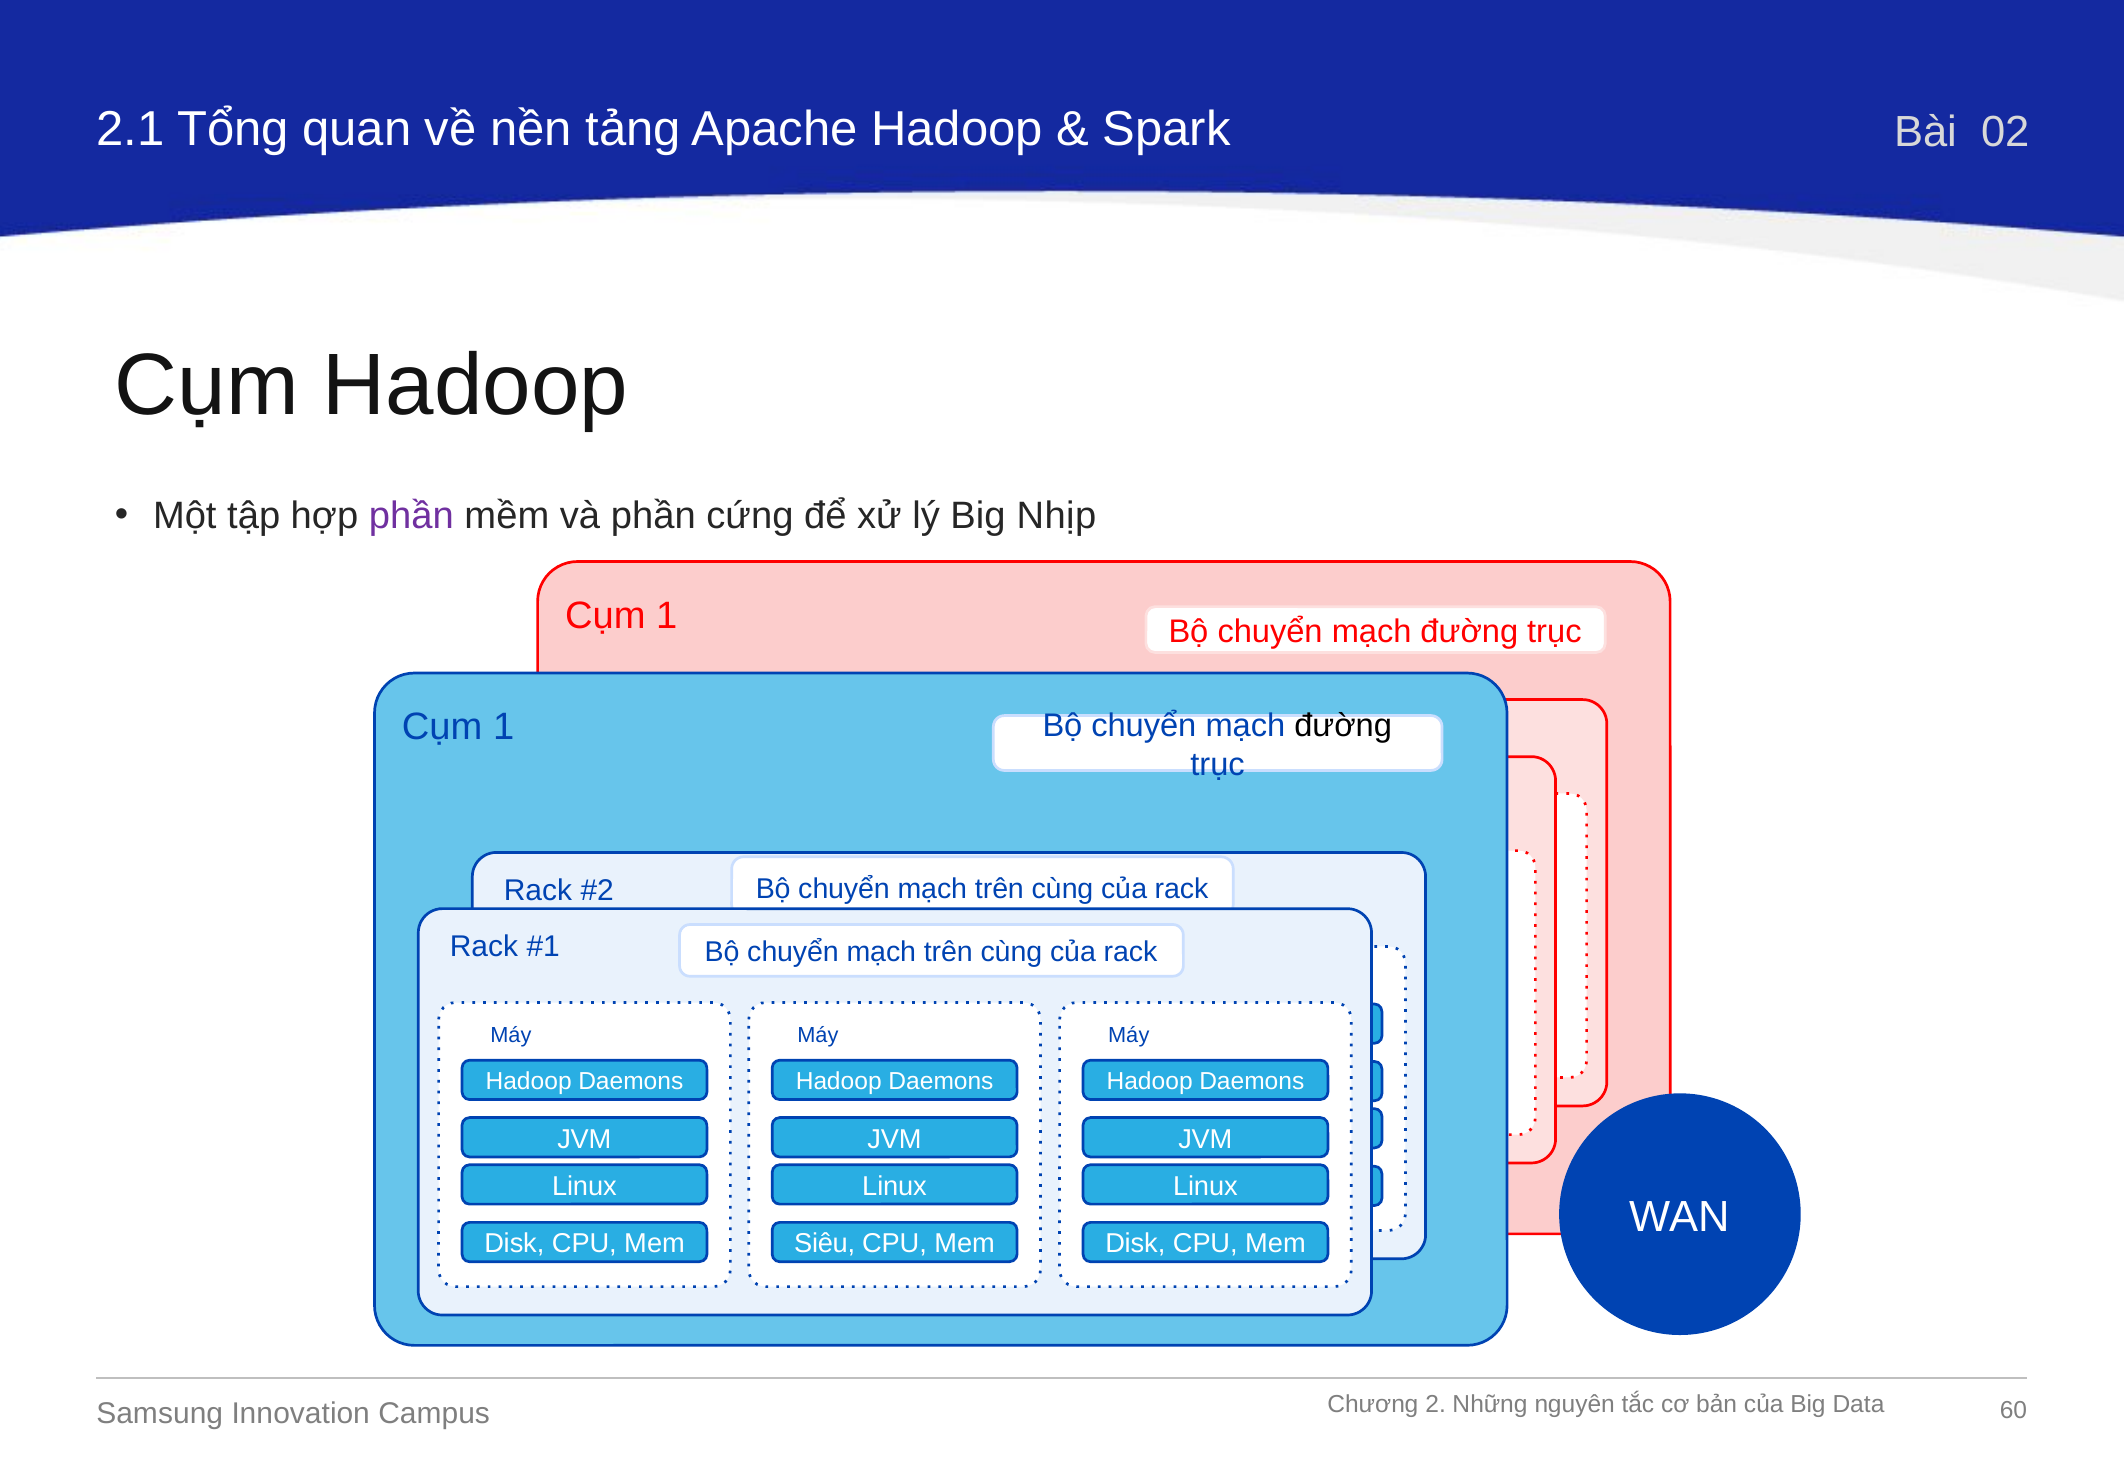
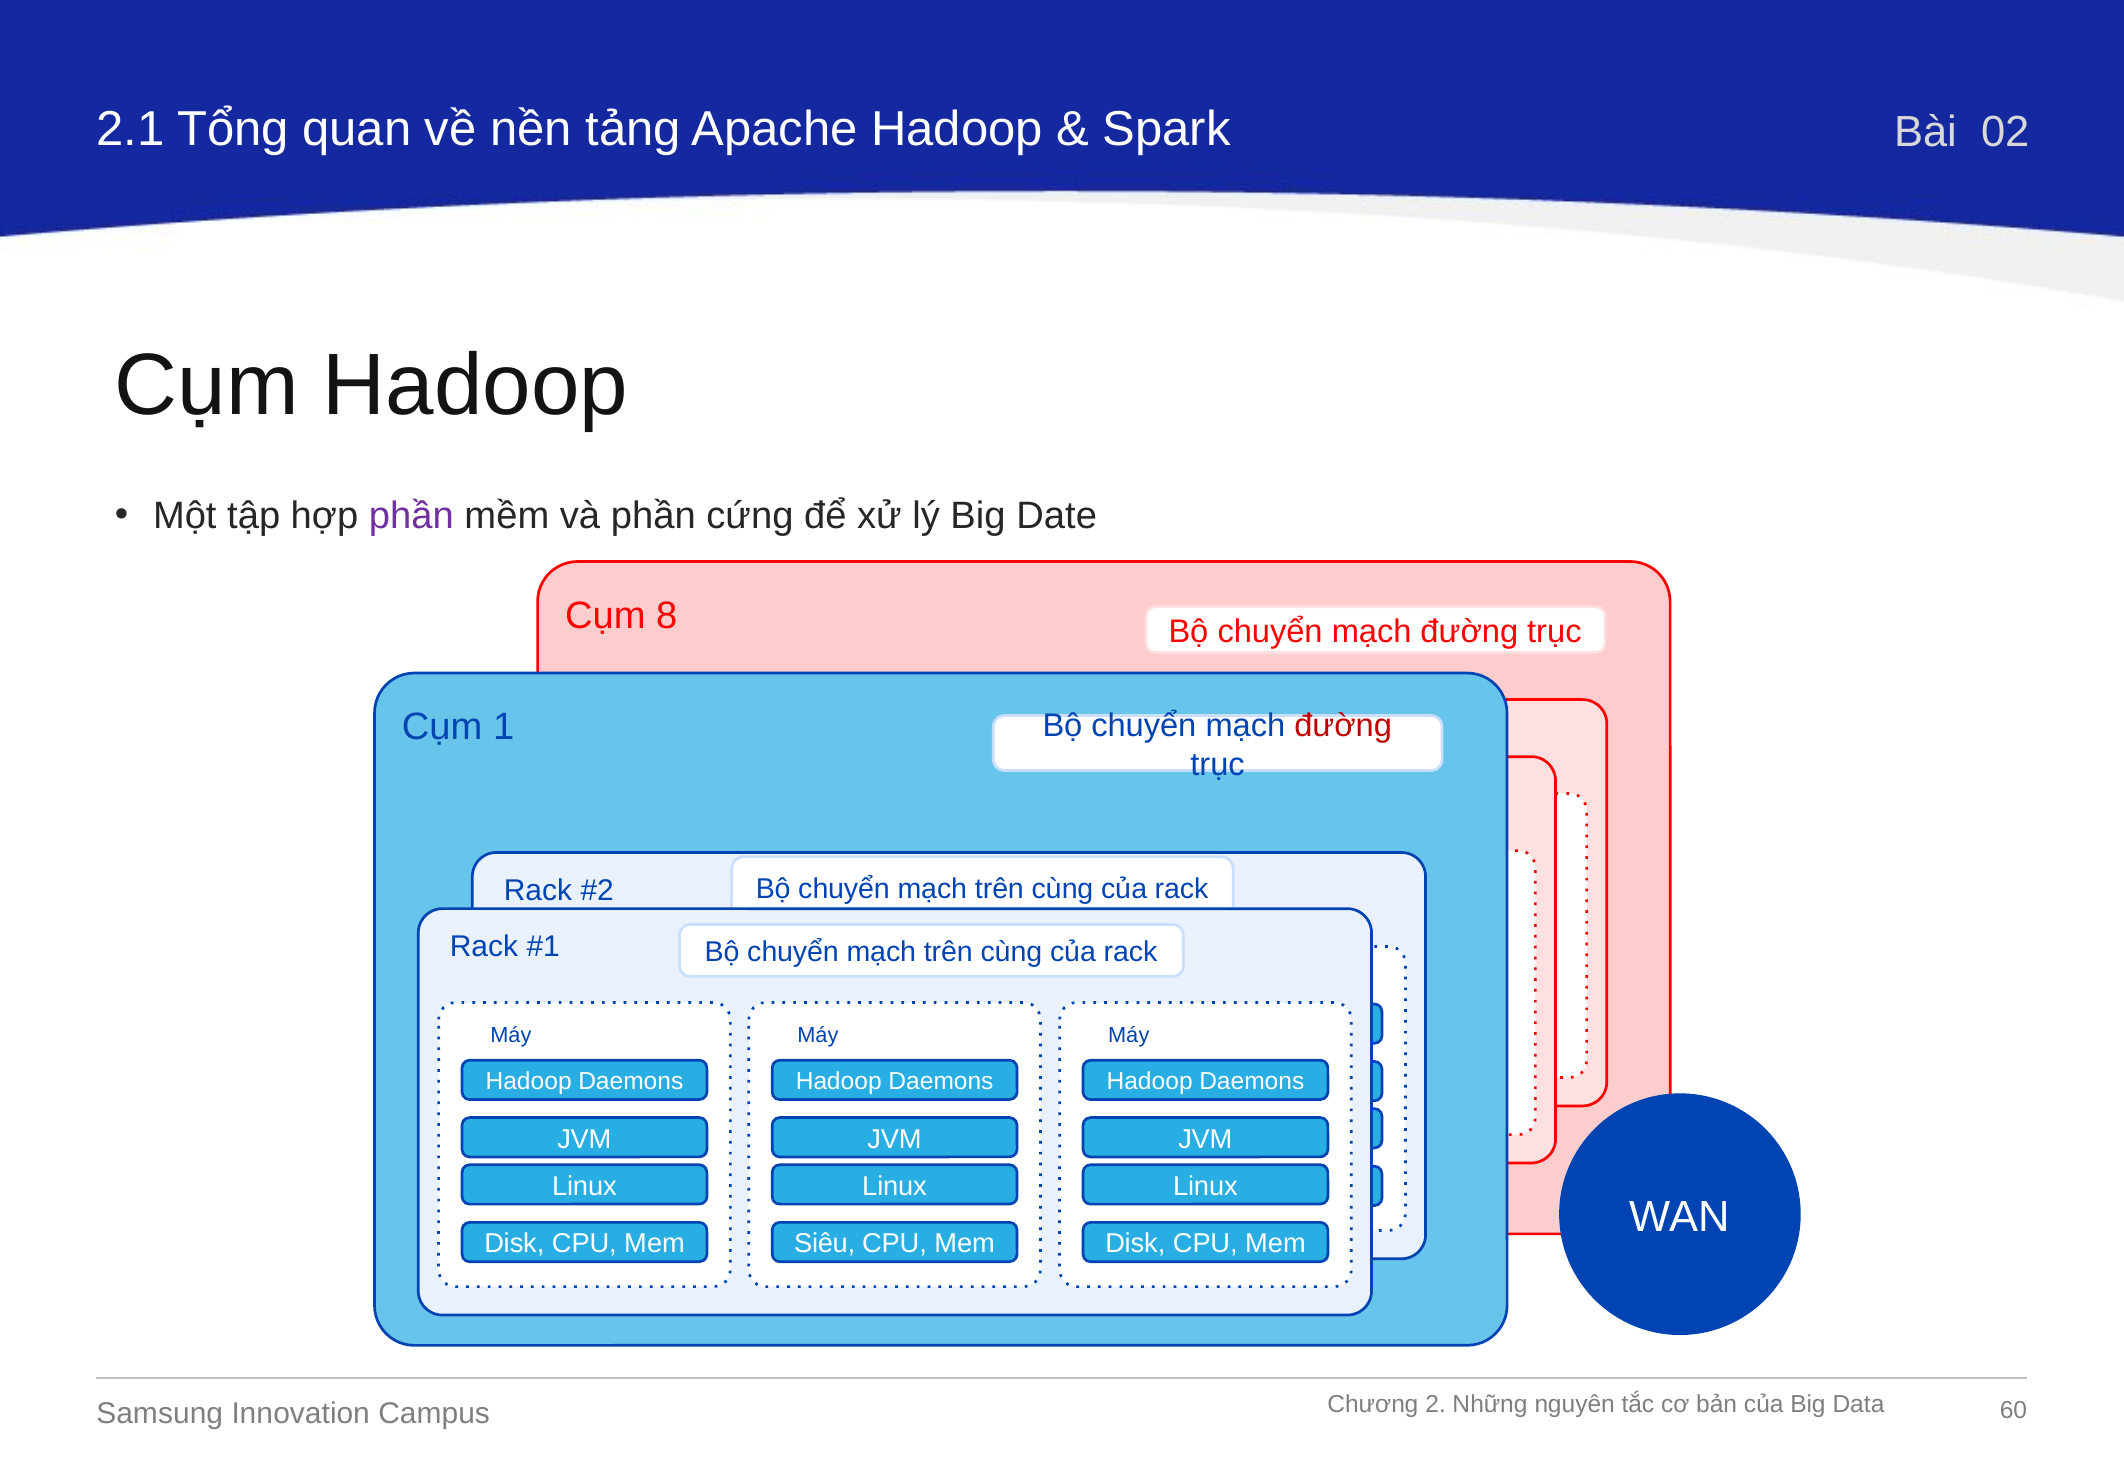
Nhịp: Nhịp -> Date
1 at (667, 616): 1 -> 8
đường at (1343, 725) colour: black -> red
